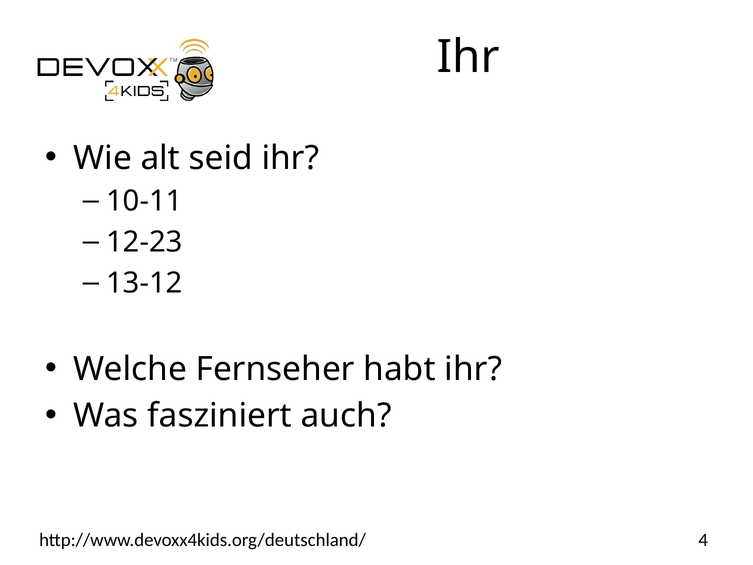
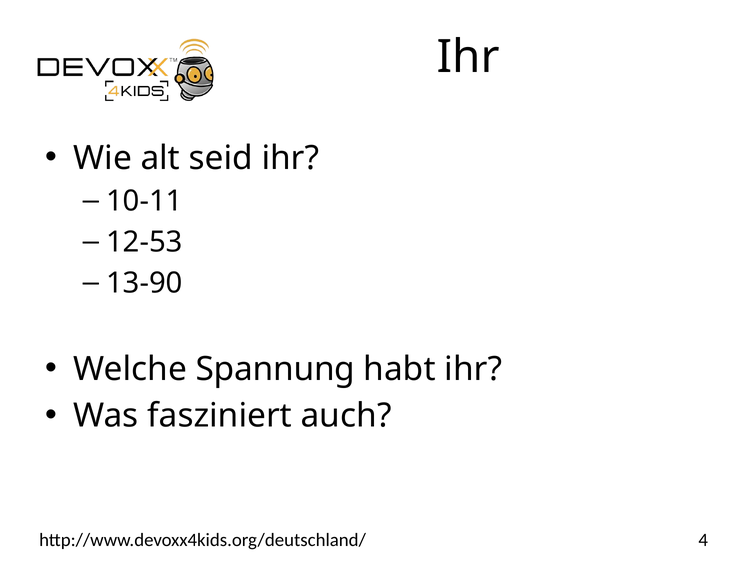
12-23: 12-23 -> 12-53
13-12: 13-12 -> 13-90
Fernseher: Fernseher -> Spannung
